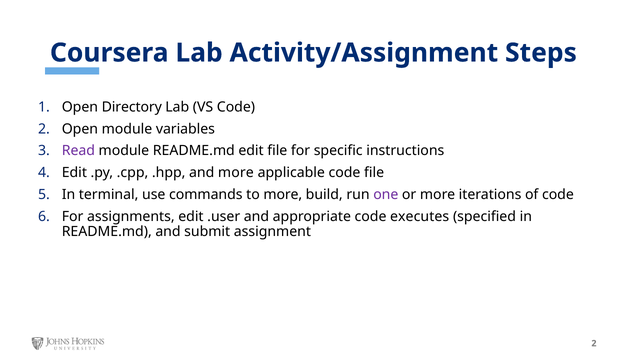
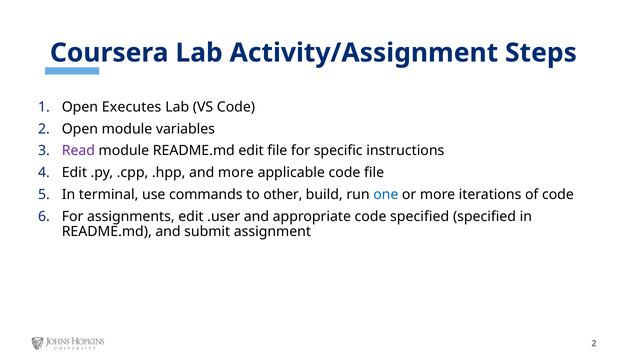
Directory: Directory -> Executes
to more: more -> other
one colour: purple -> blue
code executes: executes -> specified
